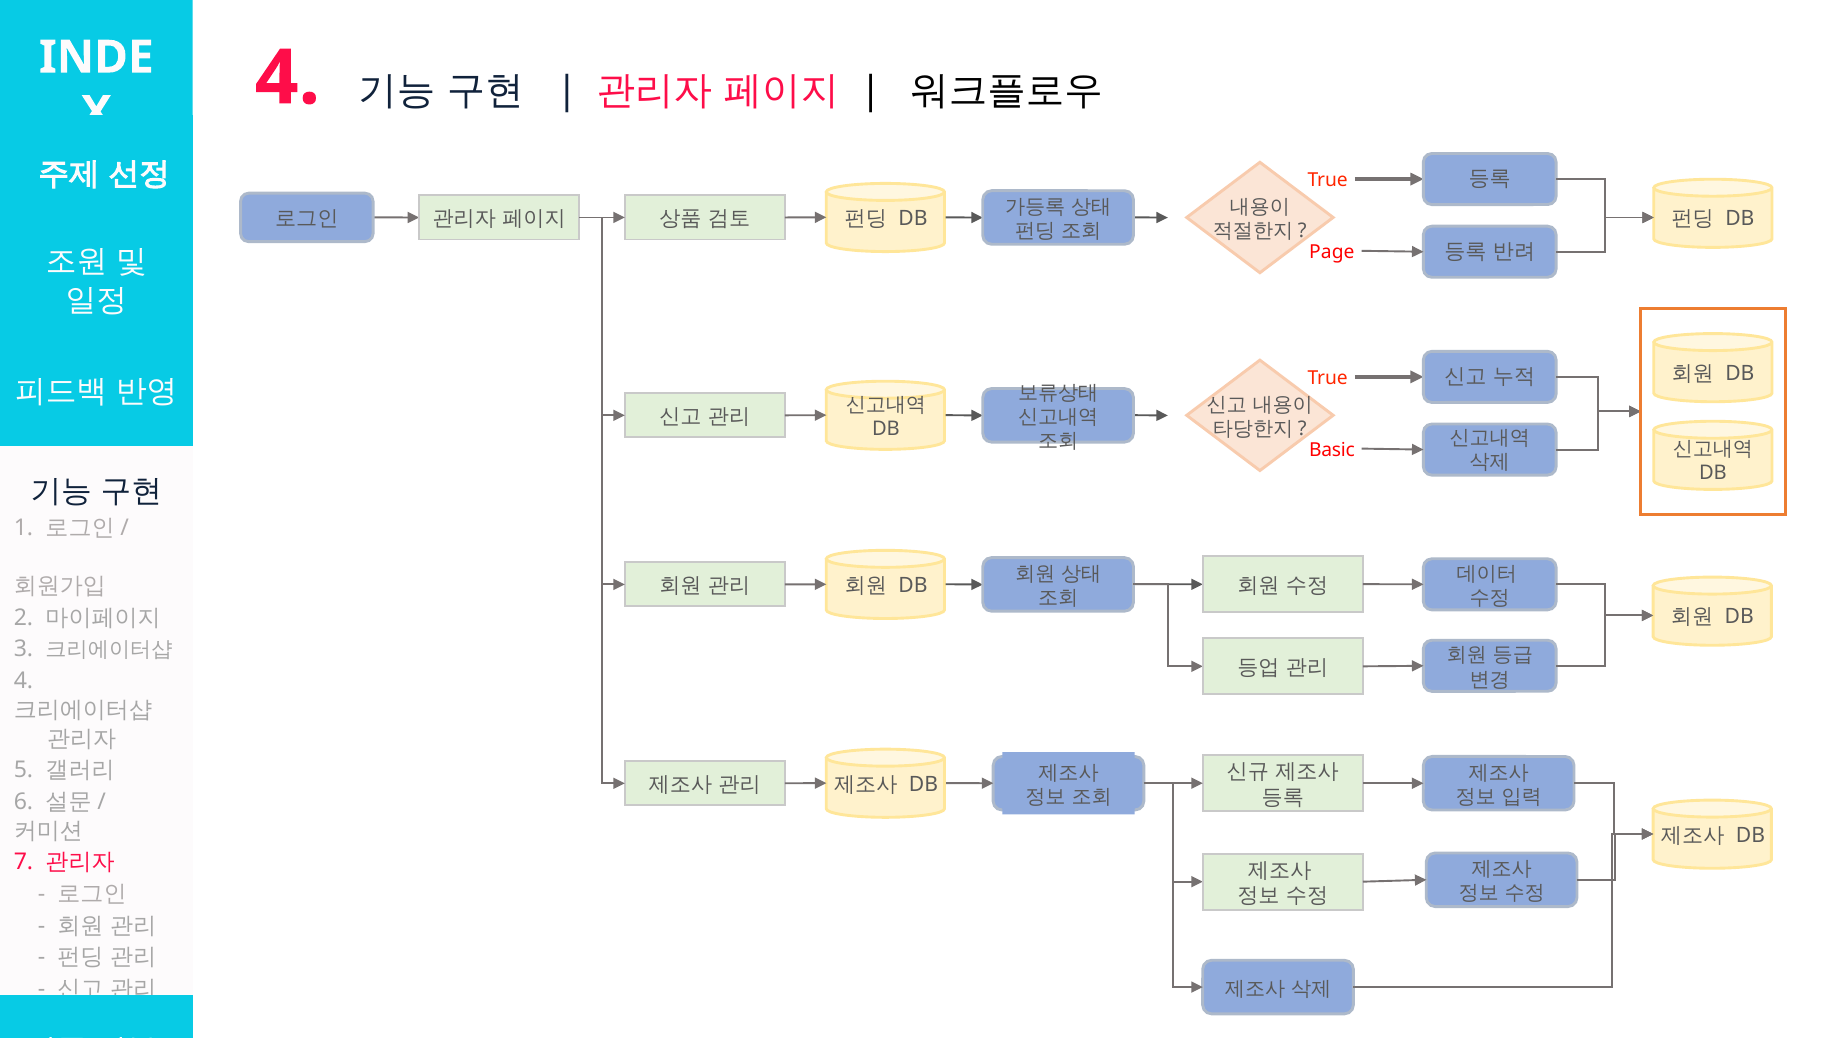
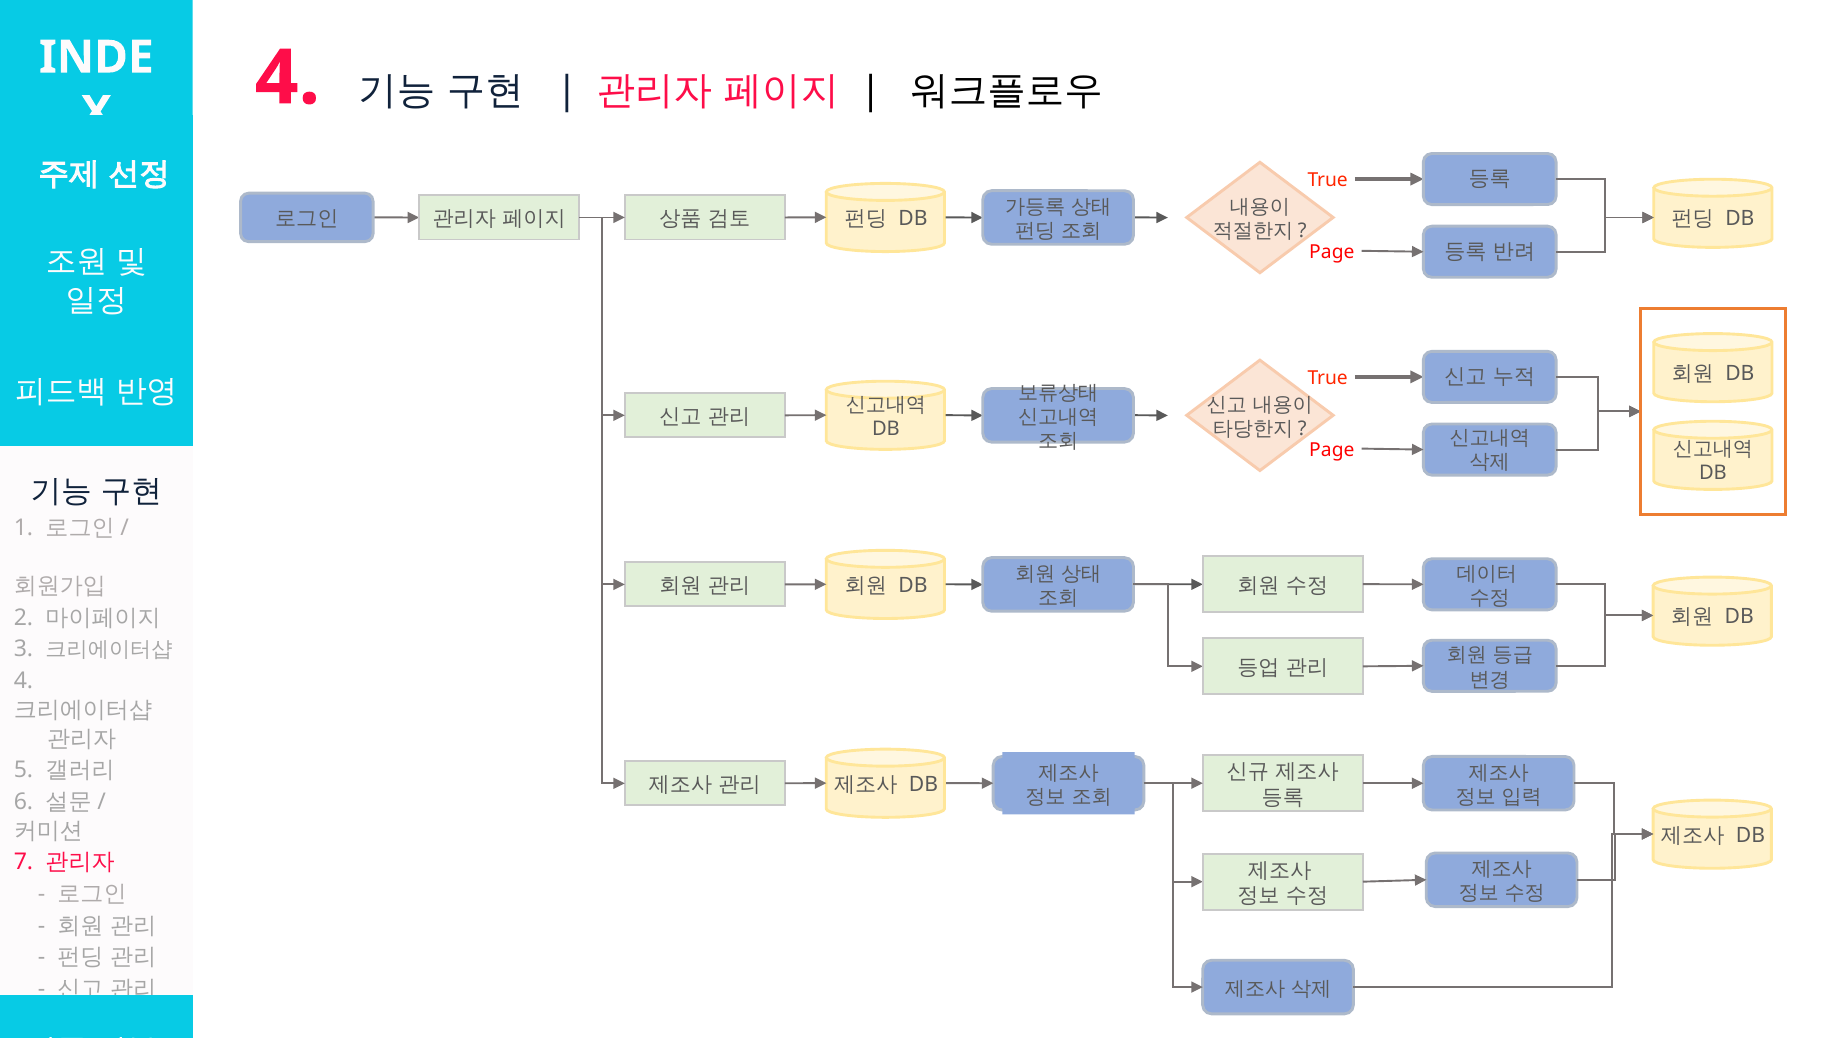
Basic at (1332, 450): Basic -> Page
